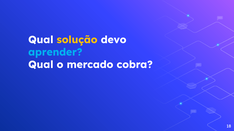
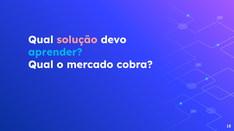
solução colour: yellow -> pink
